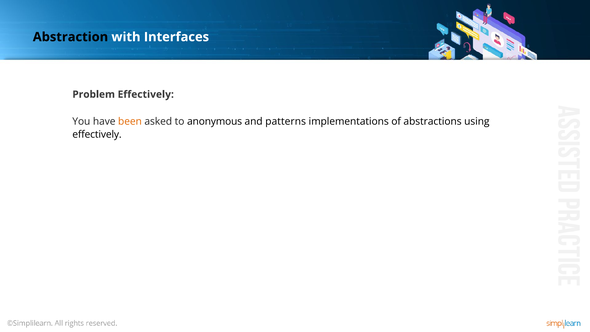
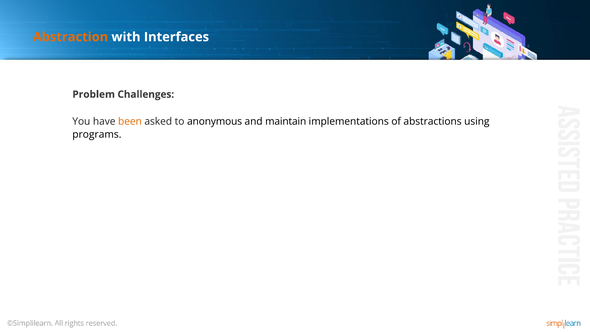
Abstraction colour: black -> orange
Problem Effectively: Effectively -> Challenges
patterns: patterns -> maintain
effectively at (97, 134): effectively -> programs
